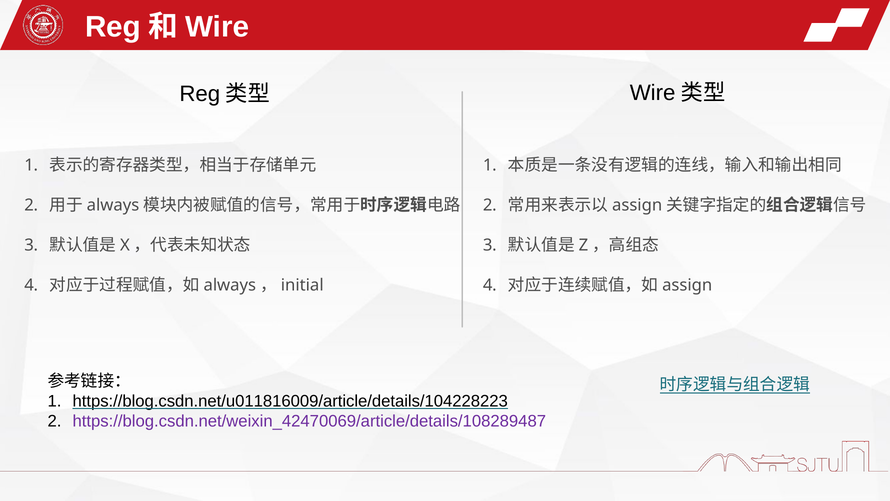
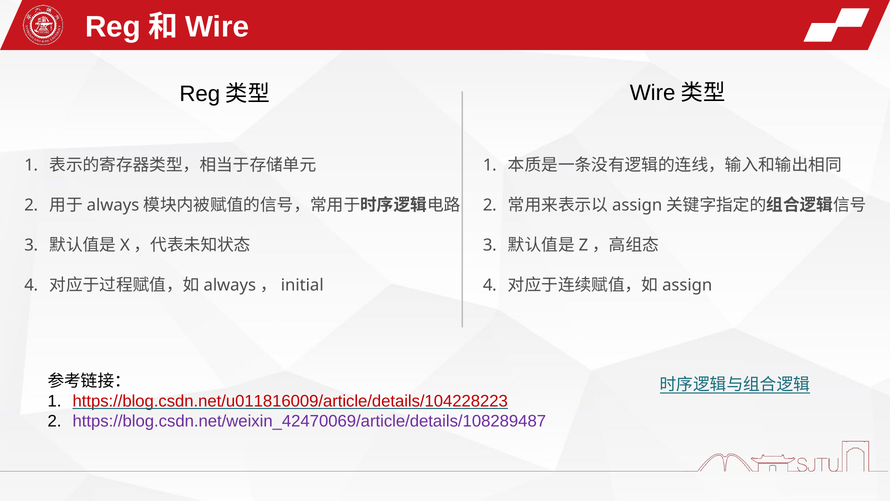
https://blog.csdn.net/u011816009/article/details/104228223 colour: black -> red
